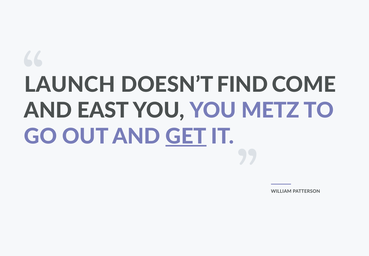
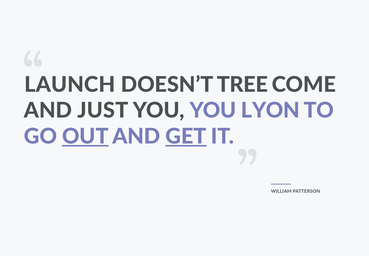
FIND: FIND -> TREE
EAST: EAST -> JUST
METZ: METZ -> LYON
OUT underline: none -> present
